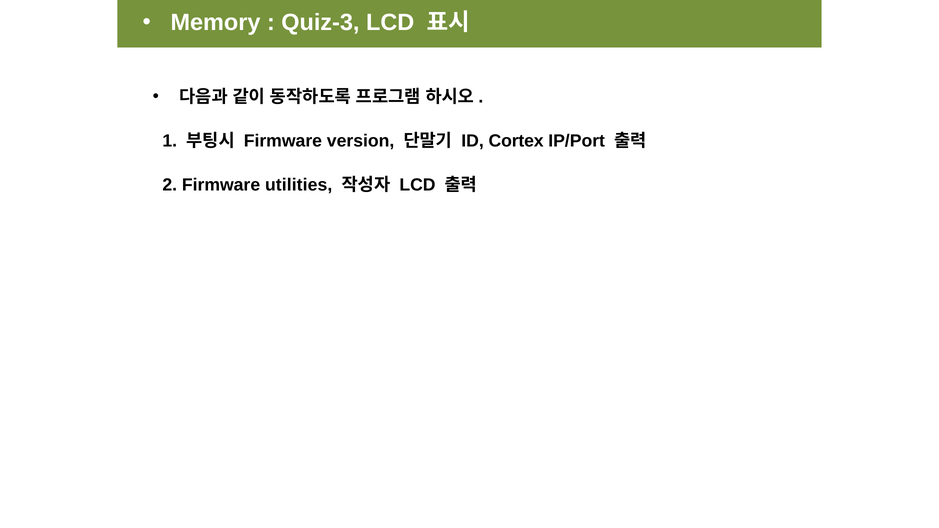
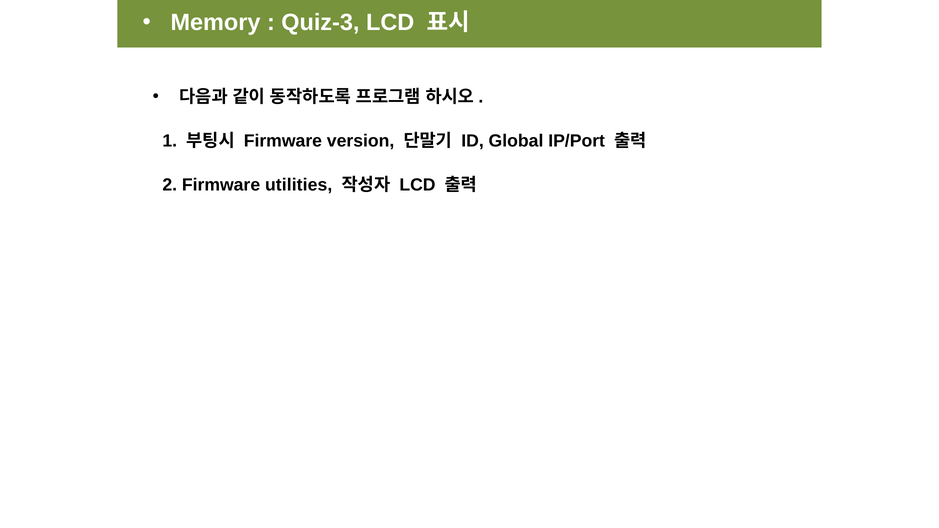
Cortex: Cortex -> Global
